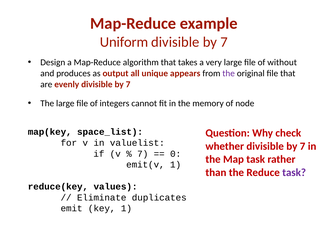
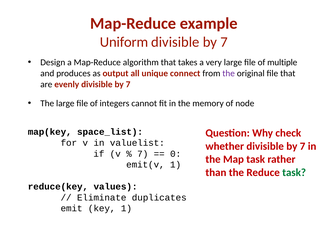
without: without -> multiple
appears: appears -> connect
task at (294, 172) colour: purple -> green
